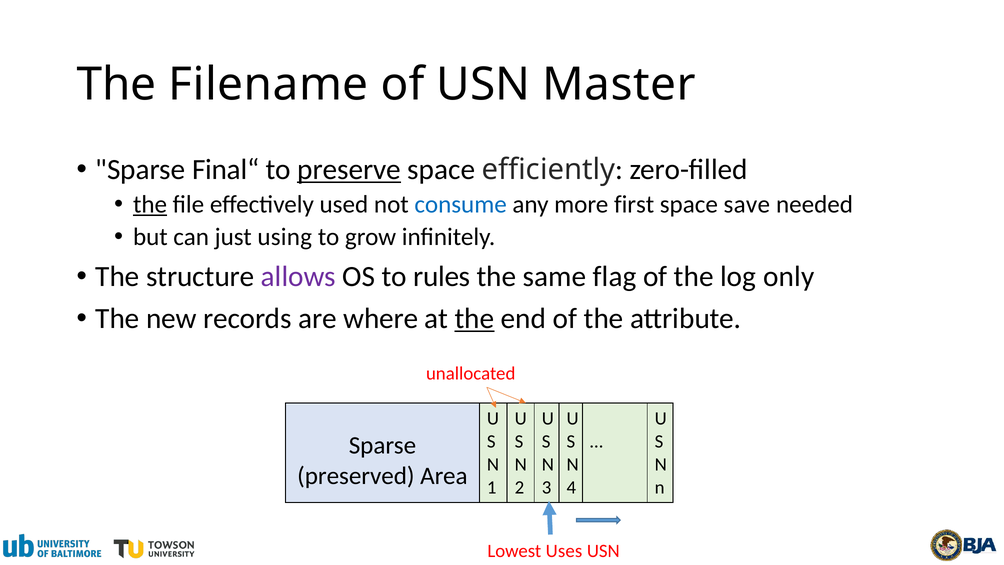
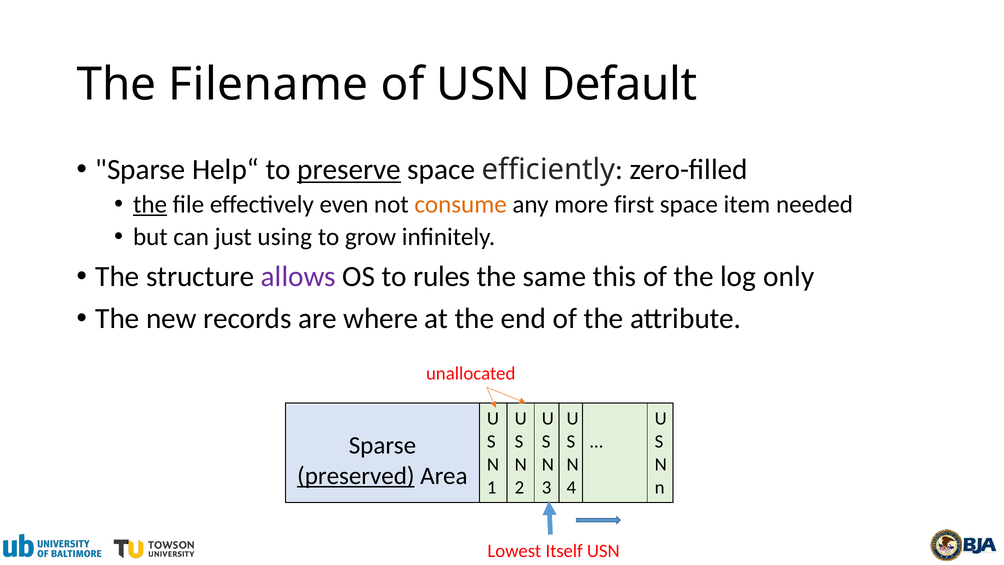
Master: Master -> Default
Final“: Final“ -> Help“
used: used -> even
consume colour: blue -> orange
save: save -> item
flag: flag -> this
the at (474, 318) underline: present -> none
preserved underline: none -> present
Uses: Uses -> Itself
